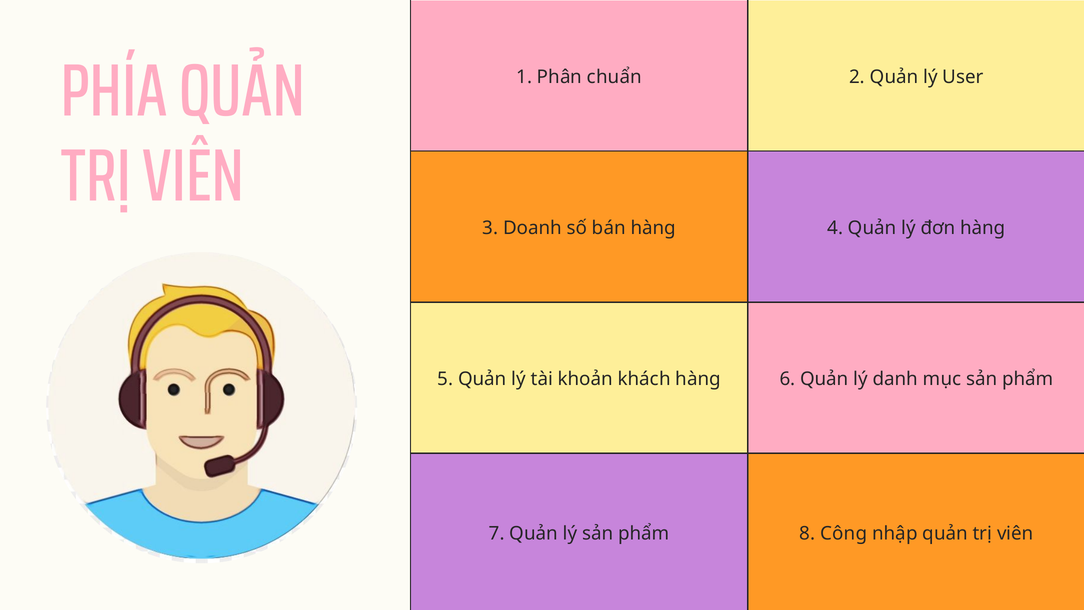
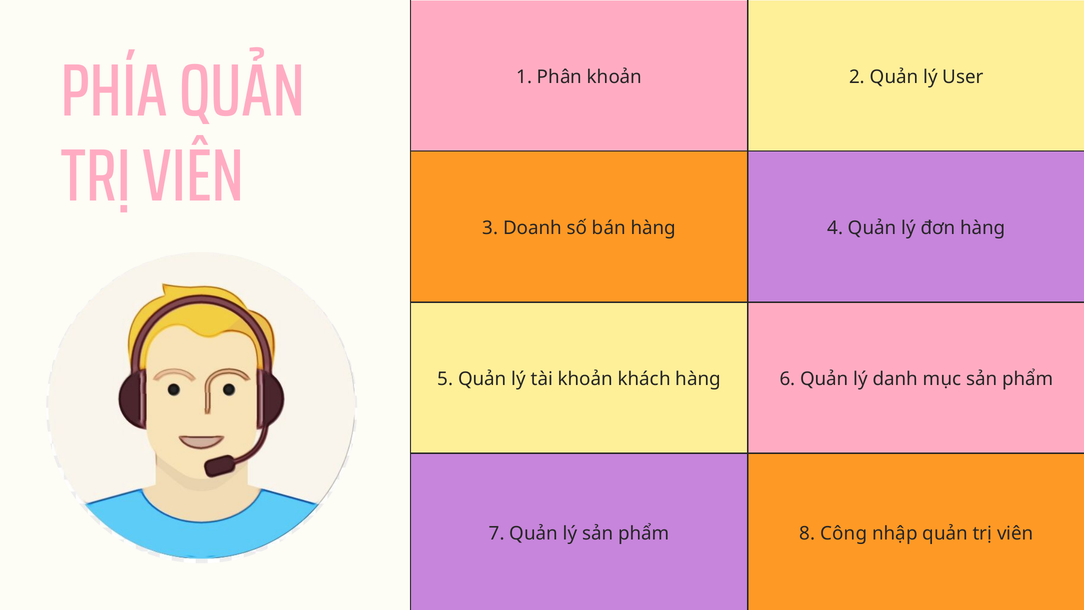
Phân chuẩn: chuẩn -> khoản
